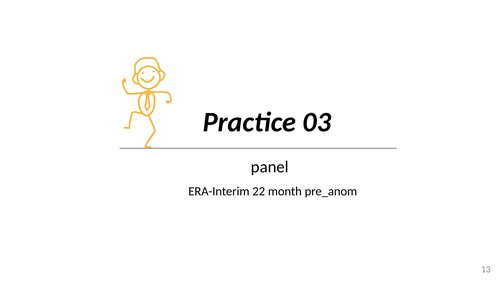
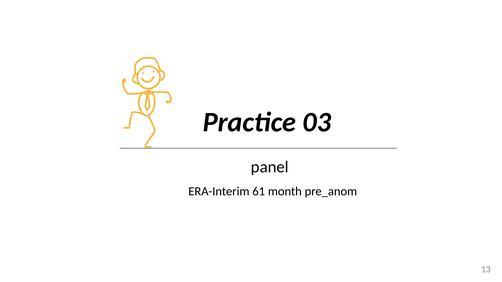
22: 22 -> 61
